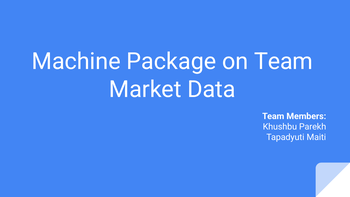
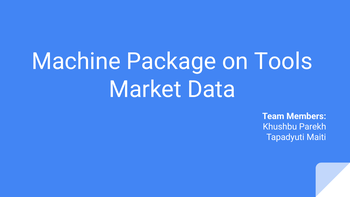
on Team: Team -> Tools
